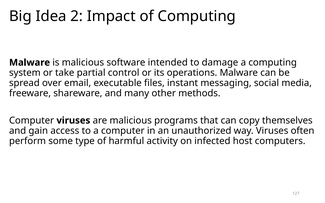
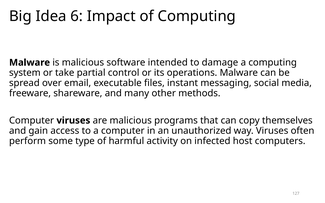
2: 2 -> 6
